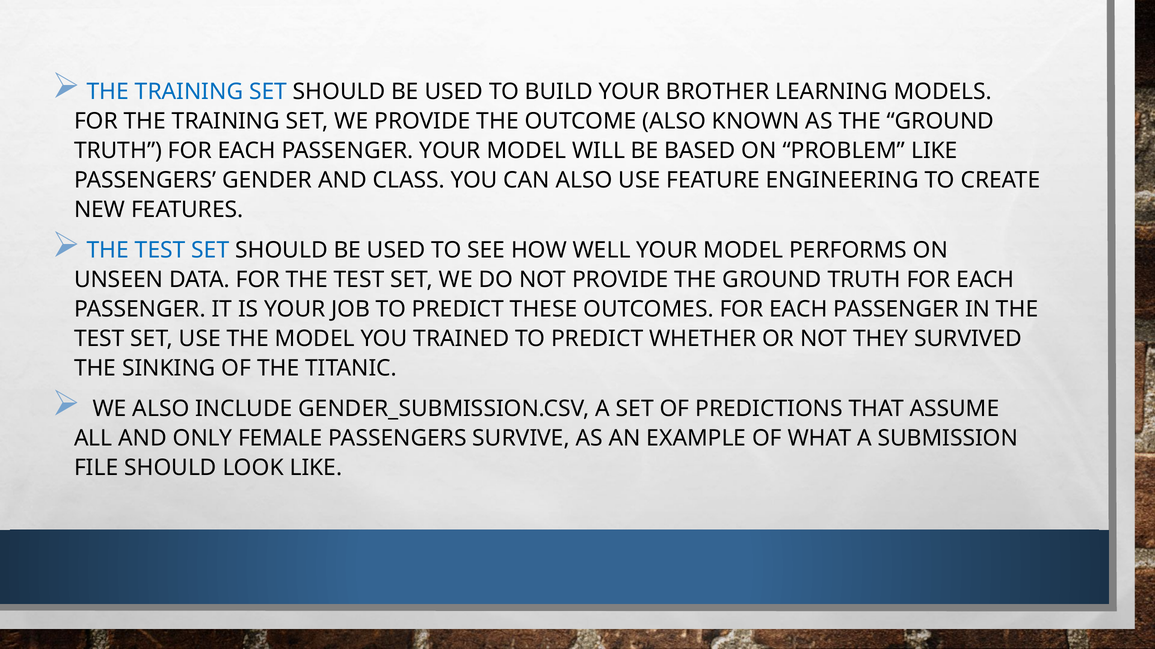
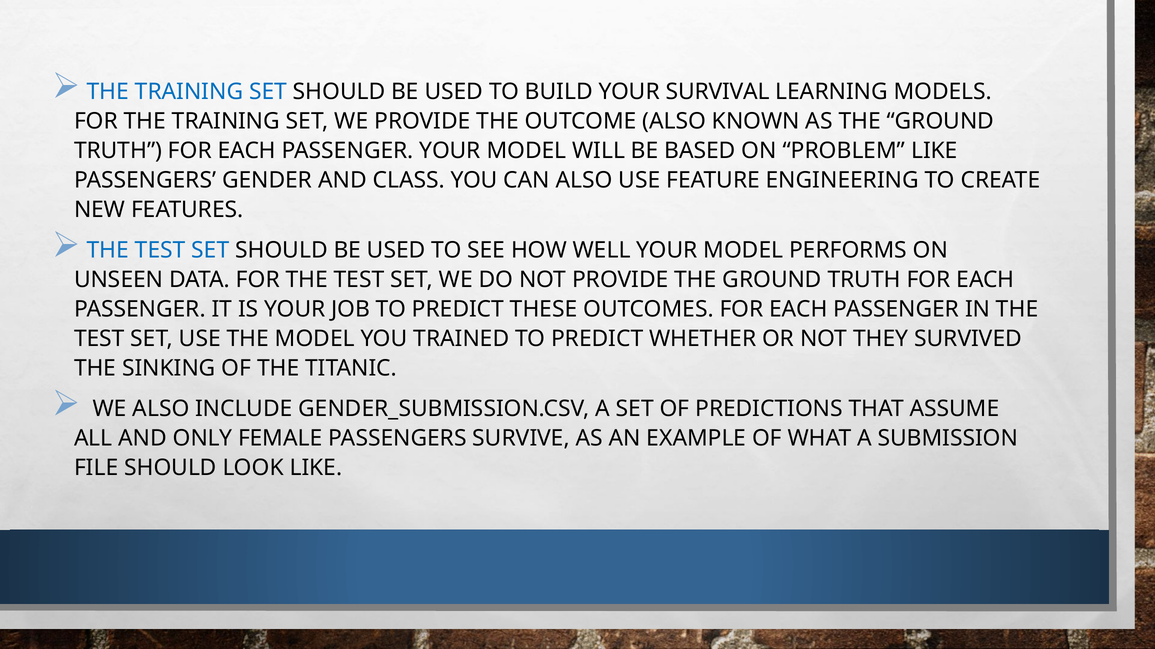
BROTHER: BROTHER -> SURVIVAL
